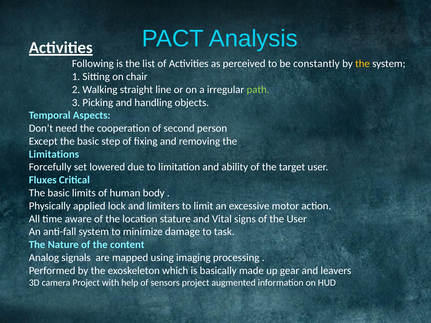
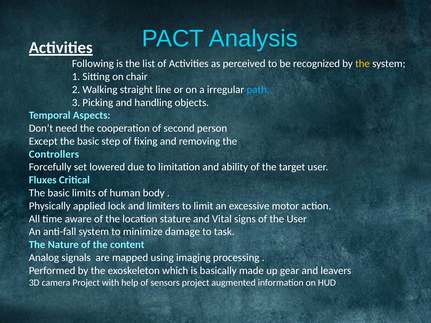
constantly: constantly -> recognized
path colour: light green -> light blue
Limitations: Limitations -> Controllers
